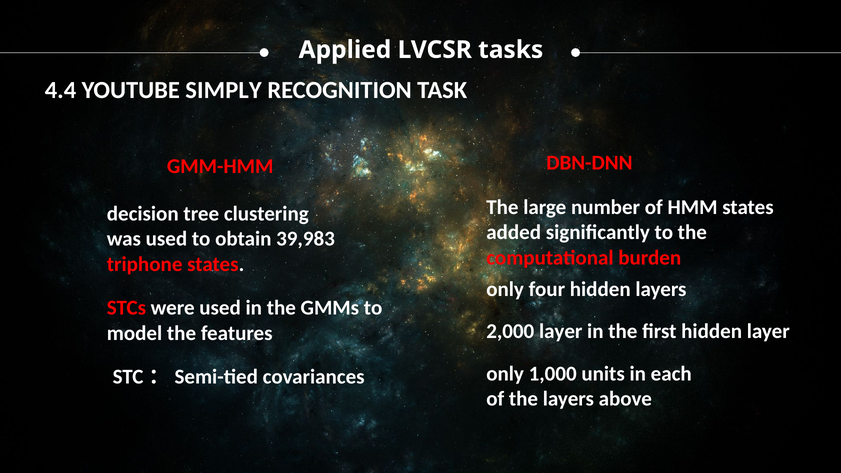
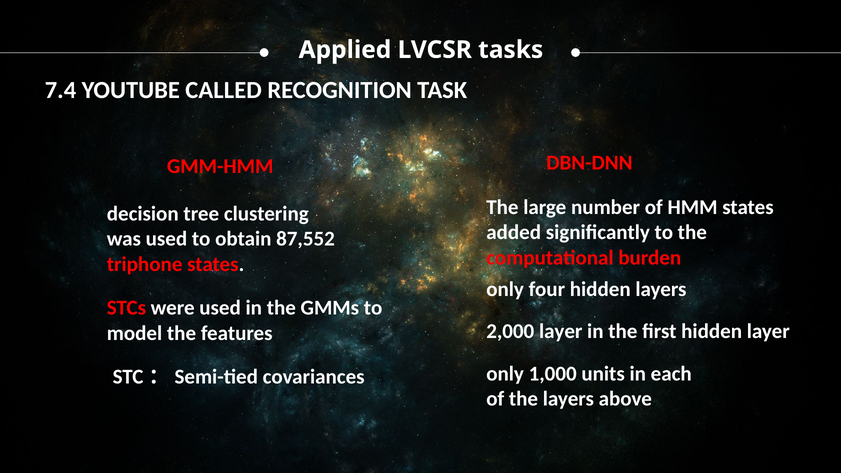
4.4: 4.4 -> 7.4
SIMPLY: SIMPLY -> CALLED
39,983: 39,983 -> 87,552
